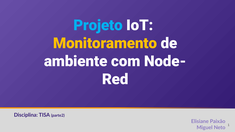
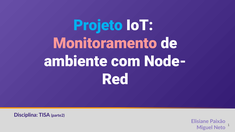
Monitoramento colour: yellow -> pink
